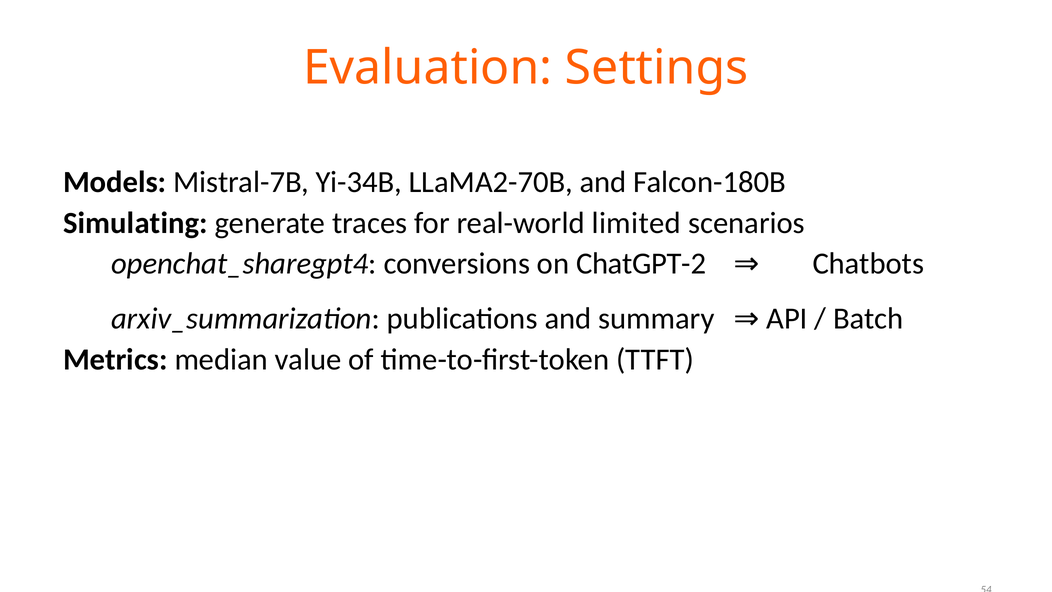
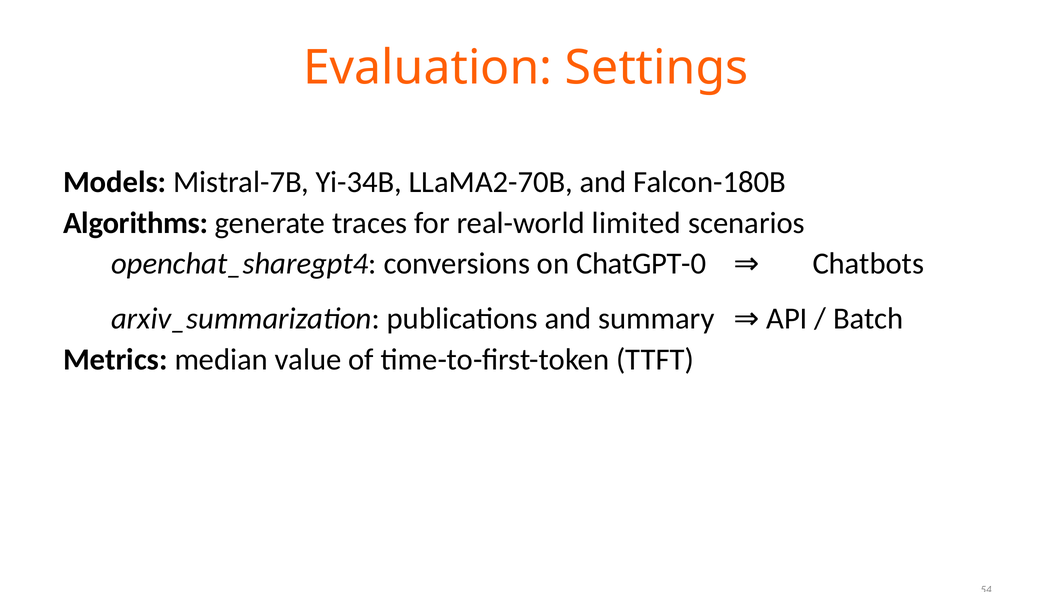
Simulating: Simulating -> Algorithms
ChatGPT-2: ChatGPT-2 -> ChatGPT-0
